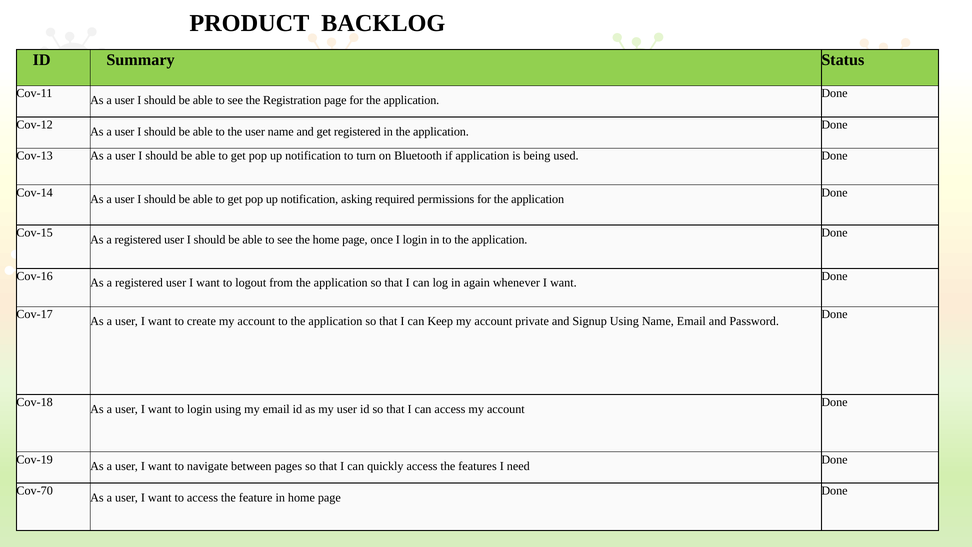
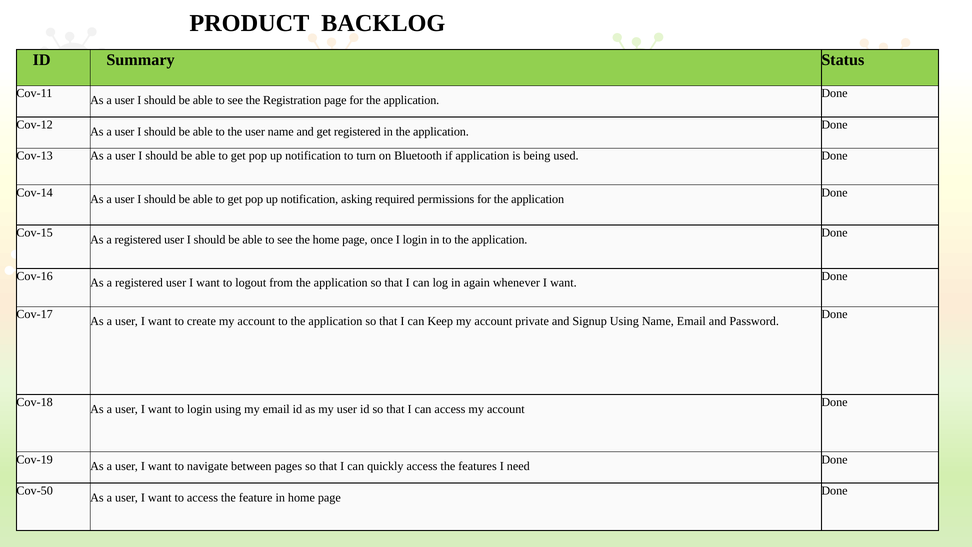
Cov-70: Cov-70 -> Cov-50
